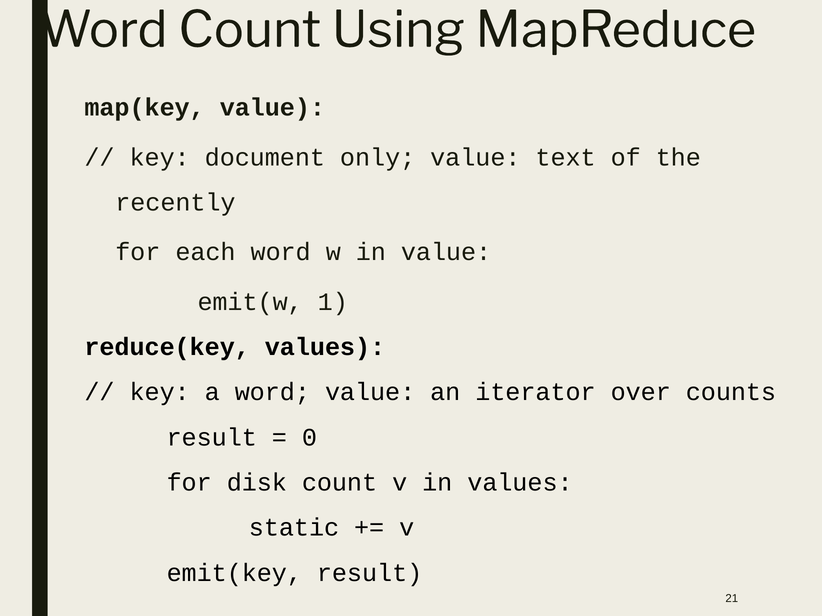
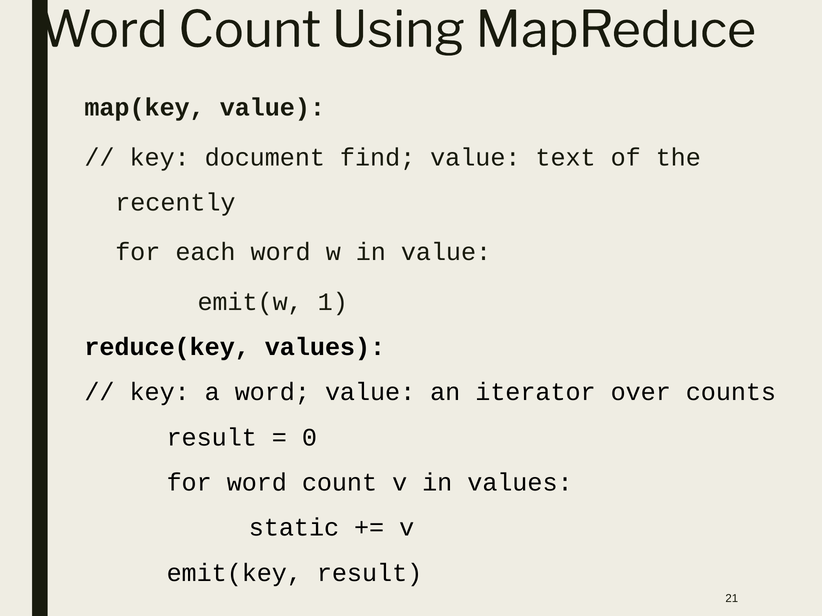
only: only -> find
for disk: disk -> word
